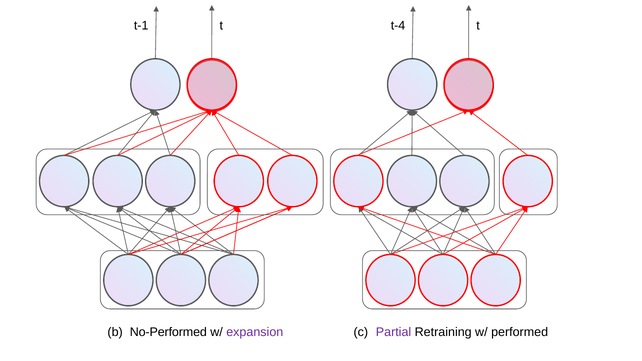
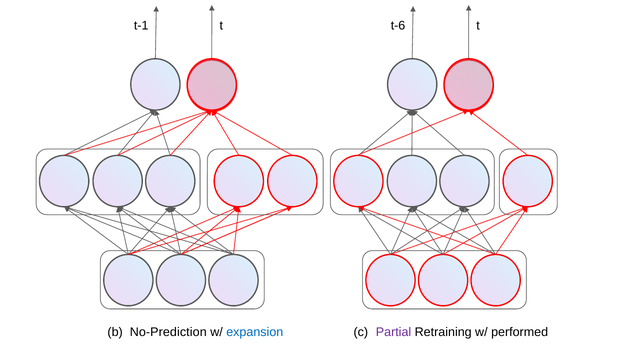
t-4: t-4 -> t-6
No-Performed: No-Performed -> No-Prediction
expansion colour: purple -> blue
